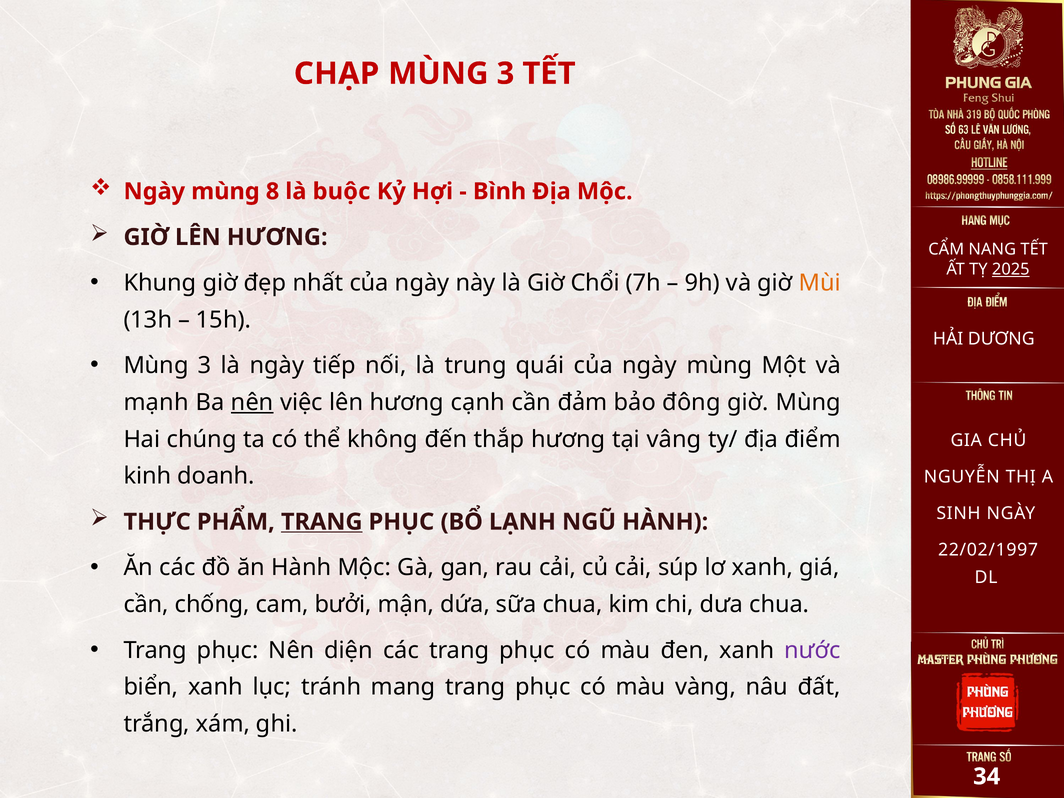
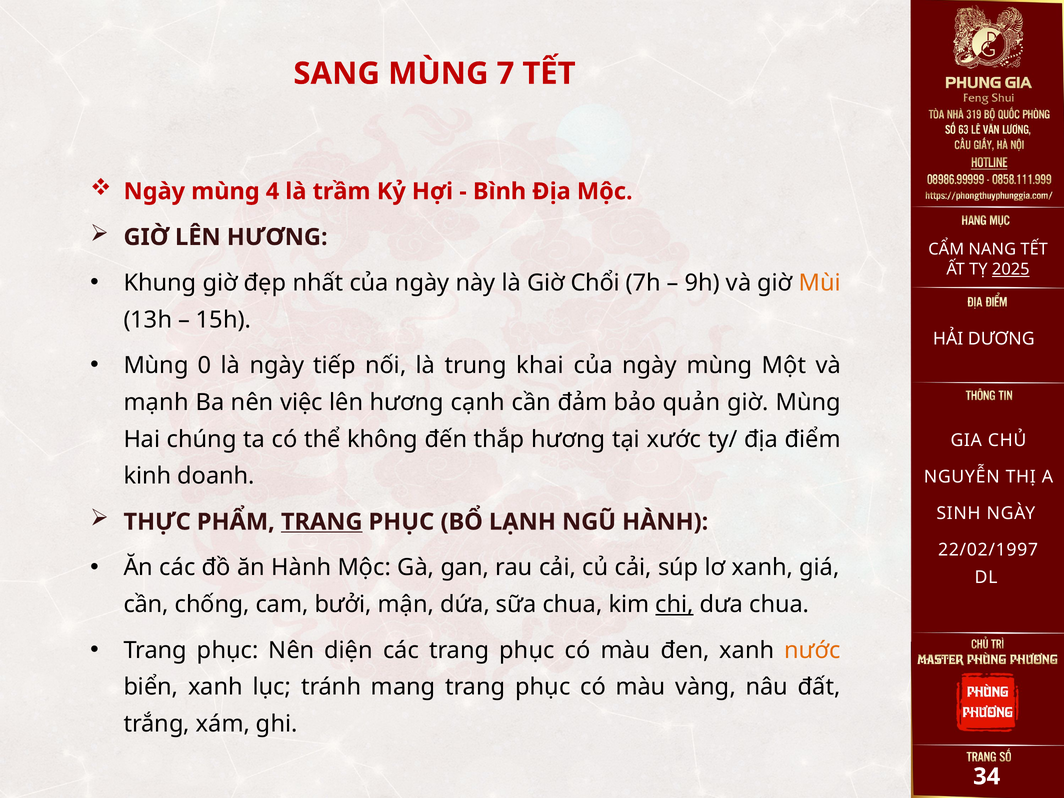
CHẠP: CHẠP -> SANG
3 at (505, 74): 3 -> 7
8: 8 -> 4
buộc: buộc -> trầm
3 at (205, 366): 3 -> 0
quái: quái -> khai
nên at (252, 402) underline: present -> none
đông: đông -> quản
vâng: vâng -> xước
chi underline: none -> present
nước colour: purple -> orange
